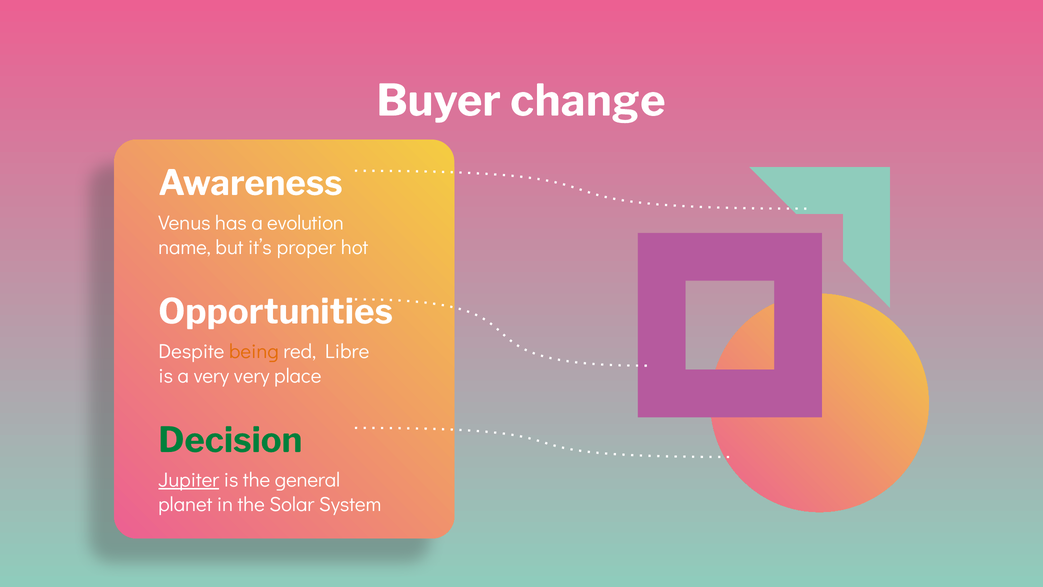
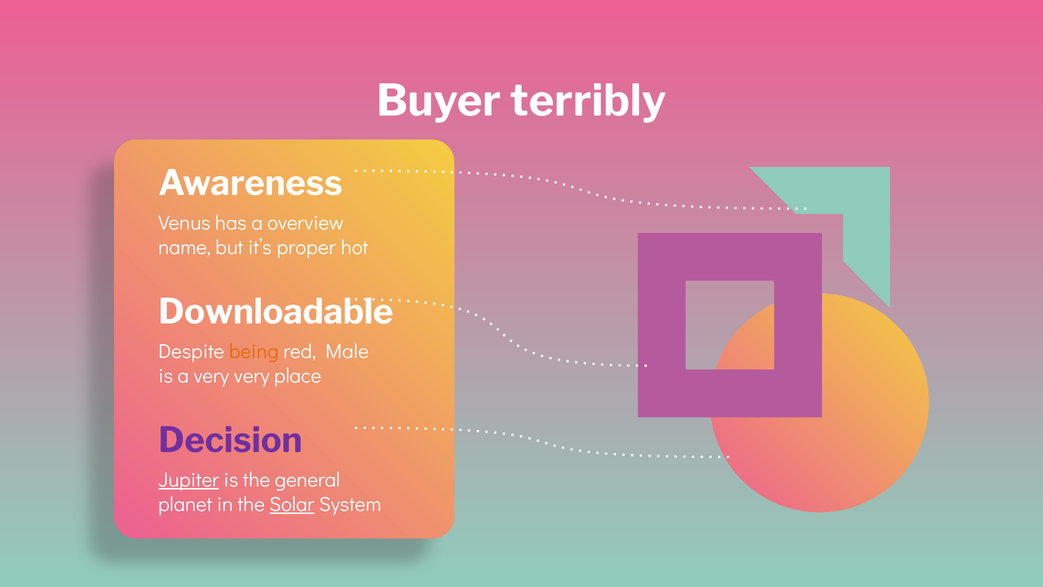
change: change -> terribly
evolution: evolution -> overview
Opportunities: Opportunities -> Downloadable
Libre: Libre -> Male
Decision colour: green -> purple
Solar underline: none -> present
